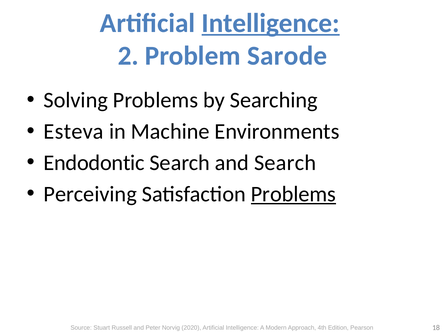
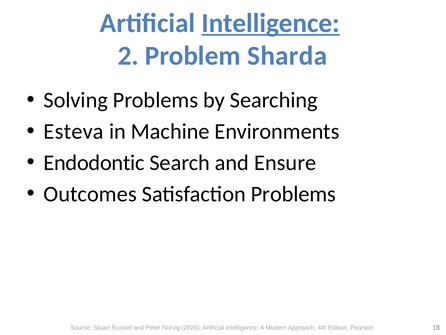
Sarode: Sarode -> Sharda
and Search: Search -> Ensure
Perceiving: Perceiving -> Outcomes
Problems at (293, 194) underline: present -> none
